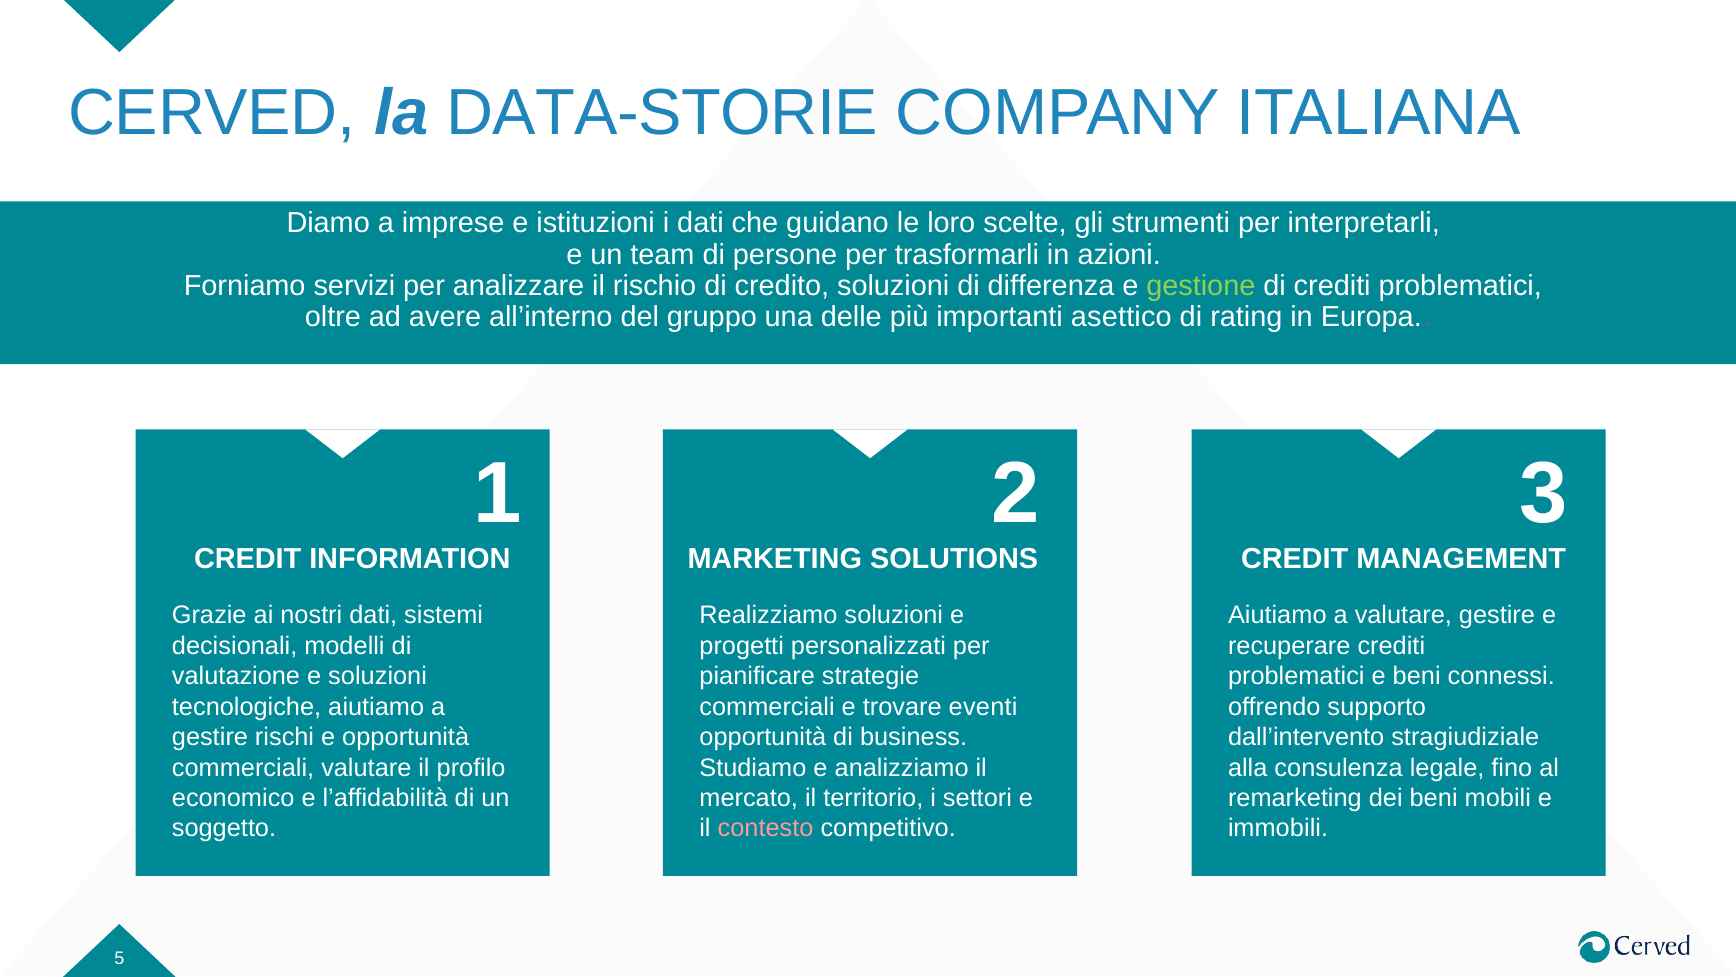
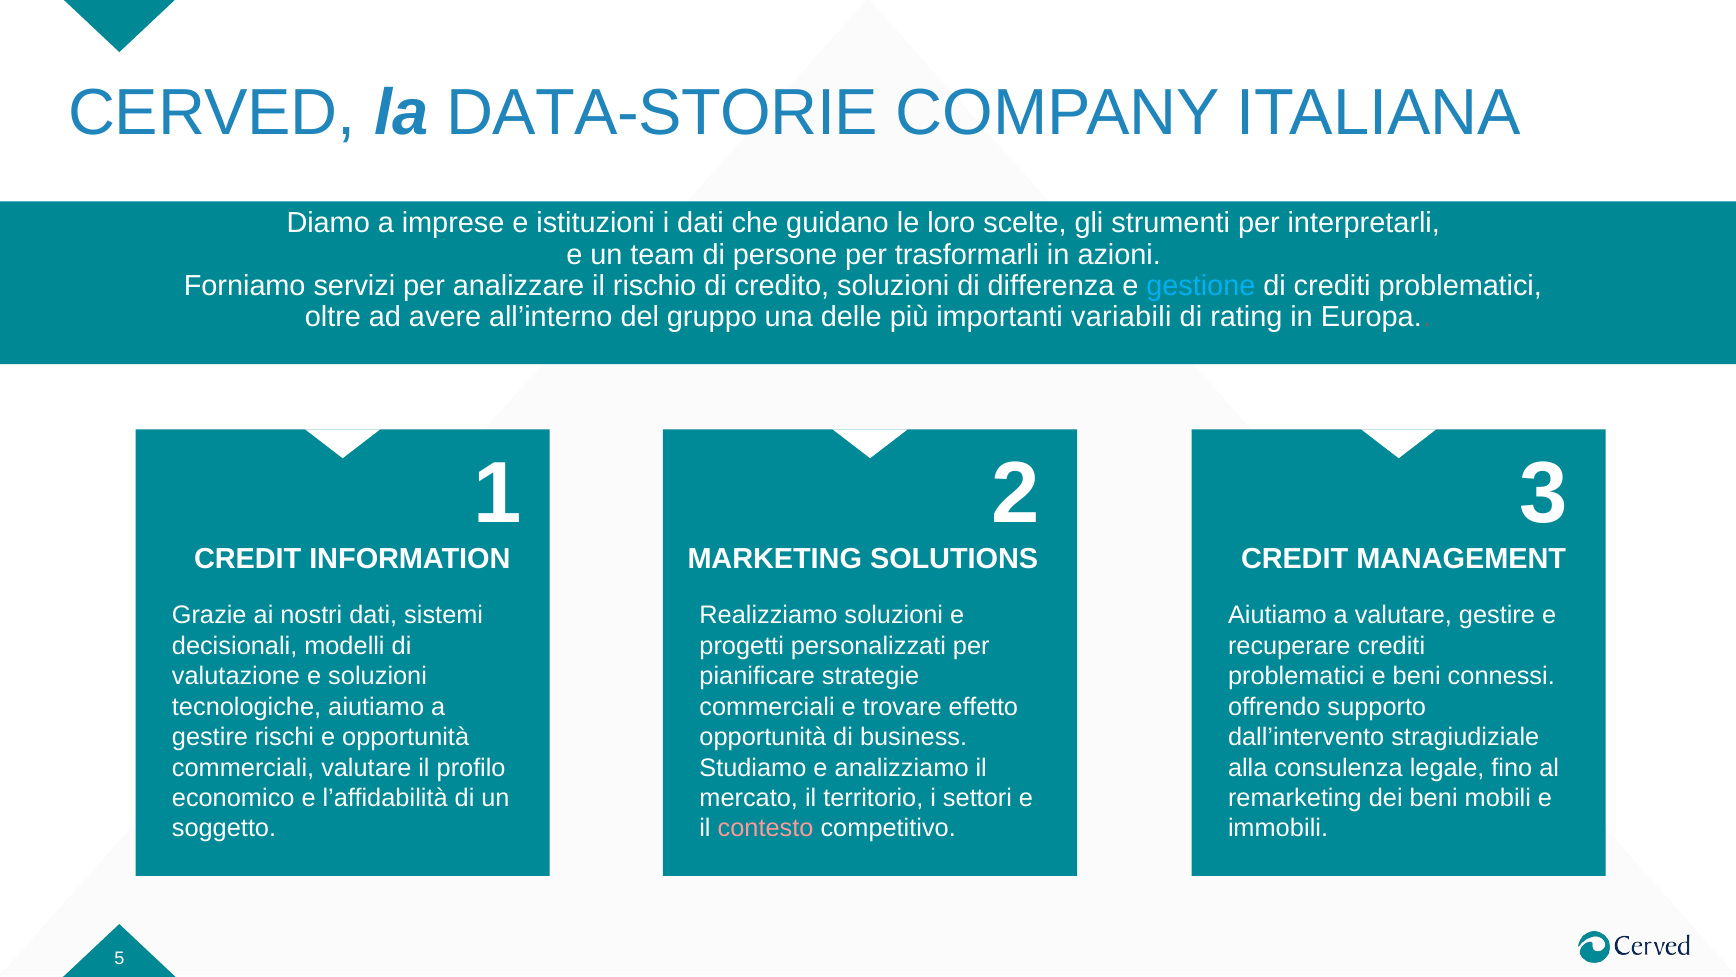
gestione colour: light green -> light blue
asettico: asettico -> variabili
eventi: eventi -> effetto
